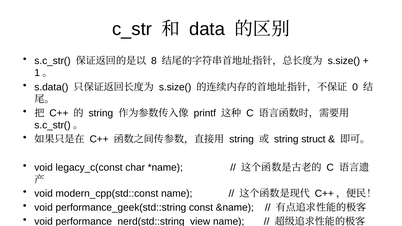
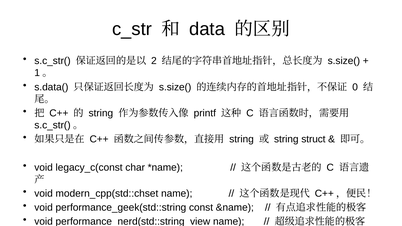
8: 8 -> 2
modern_cpp(std::const: modern_cpp(std::const -> modern_cpp(std::chset
